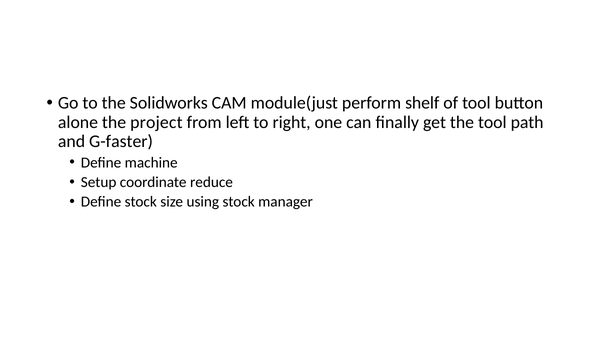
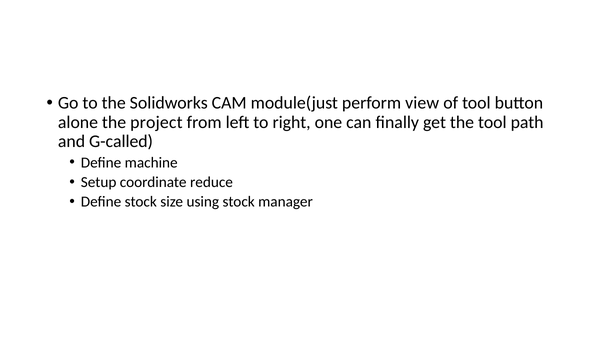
shelf: shelf -> view
G-faster: G-faster -> G-called
